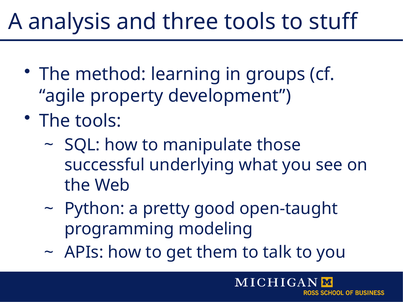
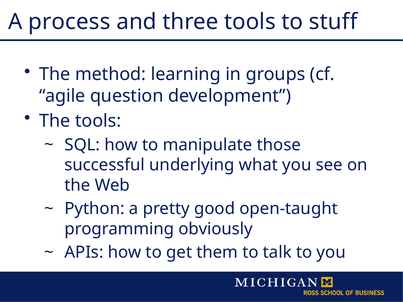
analysis: analysis -> process
property: property -> question
modeling: modeling -> obviously
